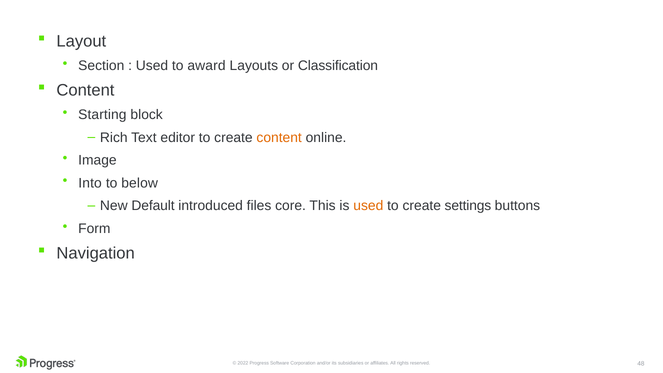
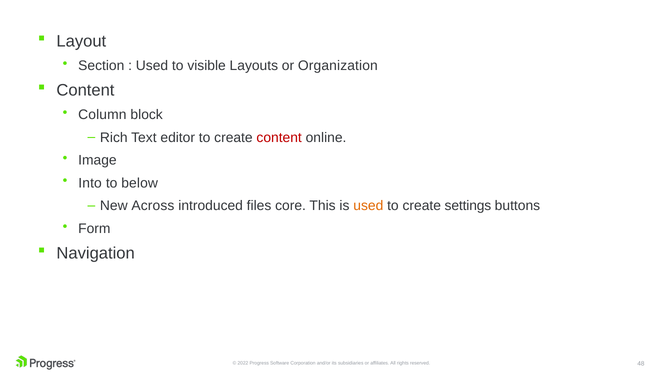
award: award -> visible
Classification: Classification -> Organization
Starting: Starting -> Column
content at (279, 138) colour: orange -> red
Default: Default -> Across
